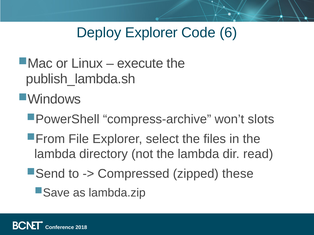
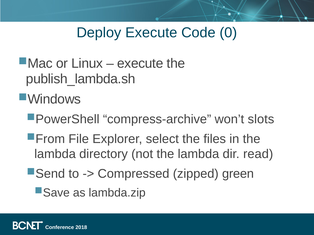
Deploy Explorer: Explorer -> Execute
6: 6 -> 0
these: these -> green
